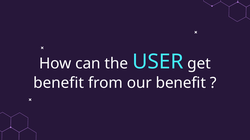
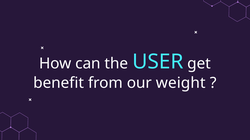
our benefit: benefit -> weight
